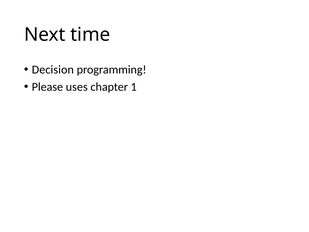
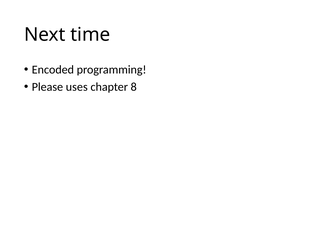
Decision: Decision -> Encoded
1: 1 -> 8
